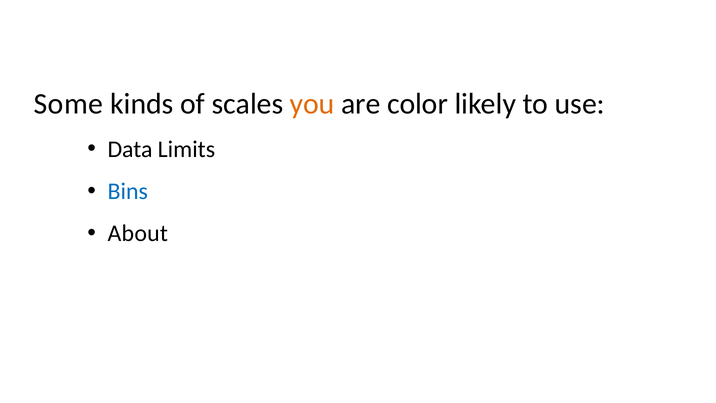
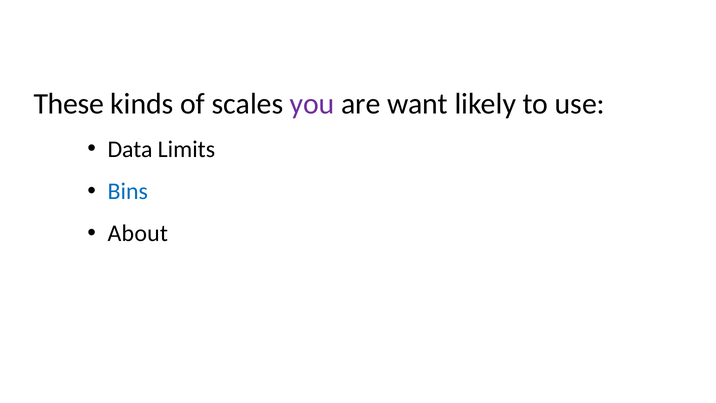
Some: Some -> These
you colour: orange -> purple
color: color -> want
